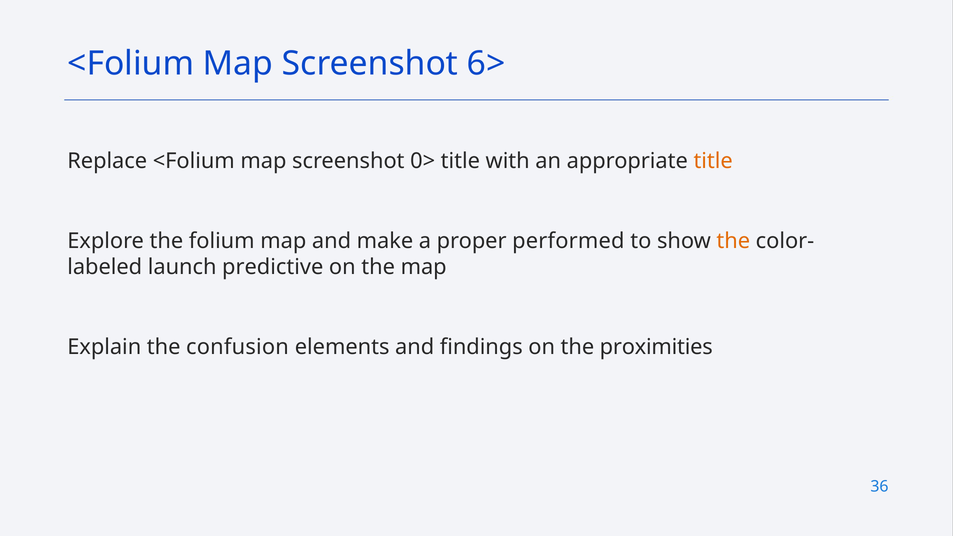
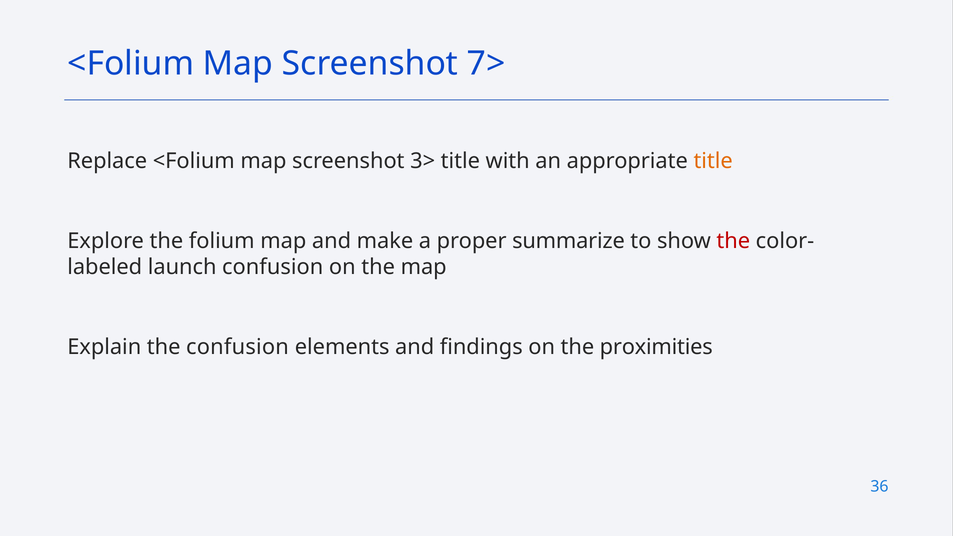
6>: 6> -> 7>
0>: 0> -> 3>
performed: performed -> summarize
the at (733, 241) colour: orange -> red
launch predictive: predictive -> confusion
